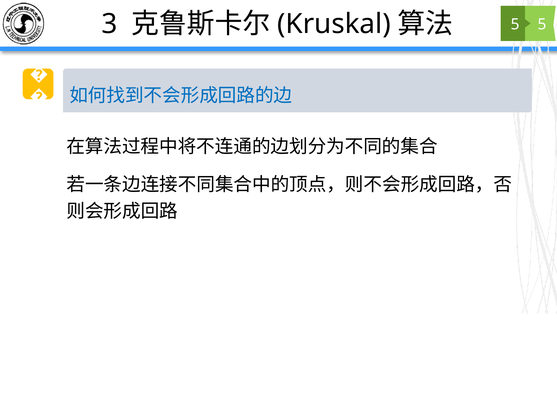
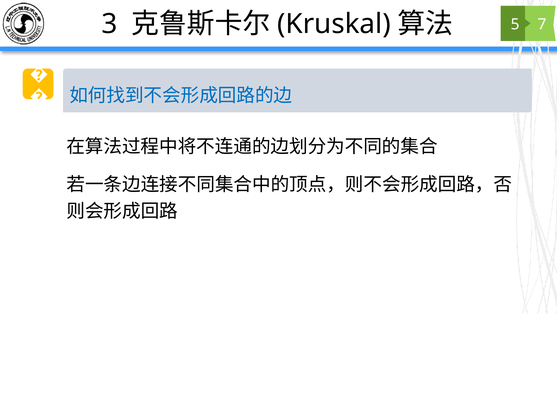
5 at (542, 24): 5 -> 7
